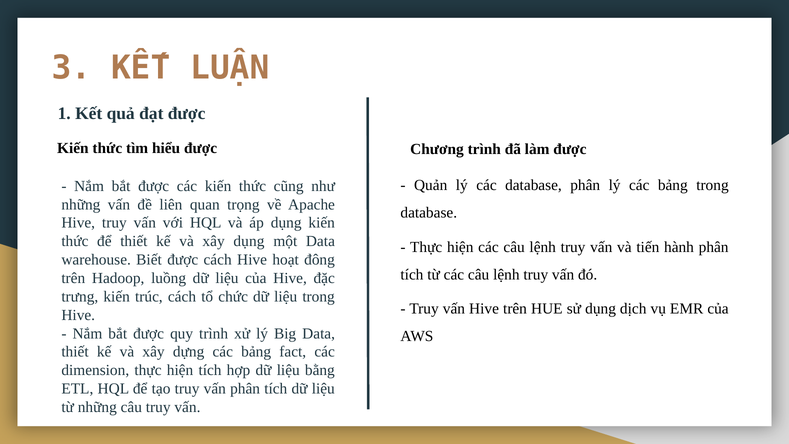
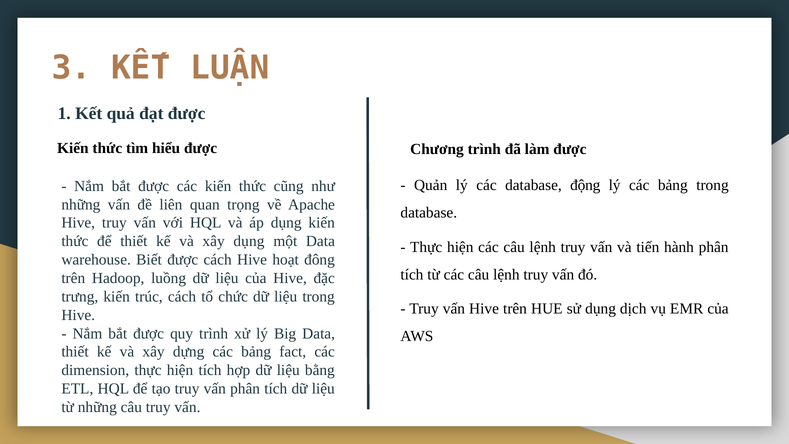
database phân: phân -> động
